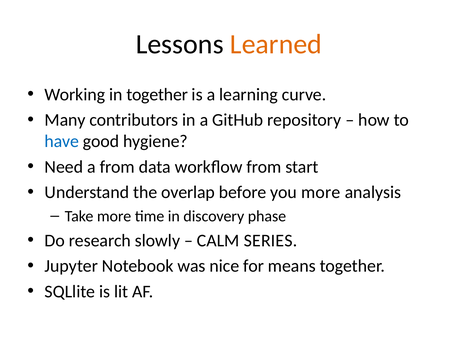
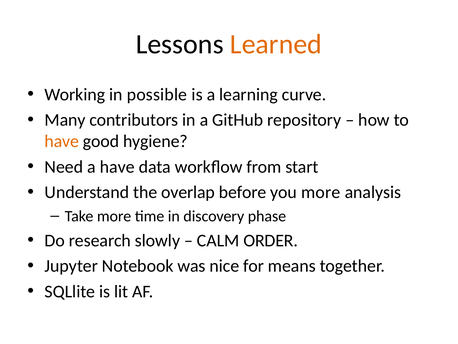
in together: together -> possible
have at (62, 141) colour: blue -> orange
a from: from -> have
SERIES: SERIES -> ORDER
